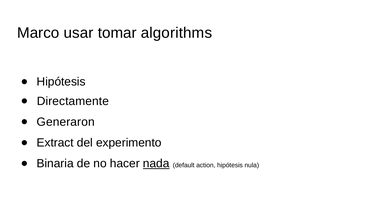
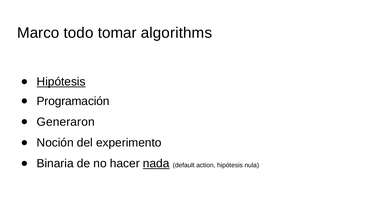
usar: usar -> todo
Hipótesis at (61, 82) underline: none -> present
Directamente: Directamente -> Programación
Extract: Extract -> Noción
